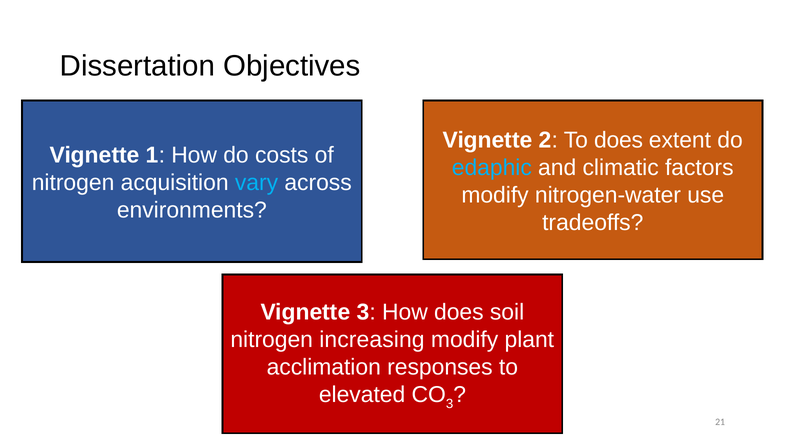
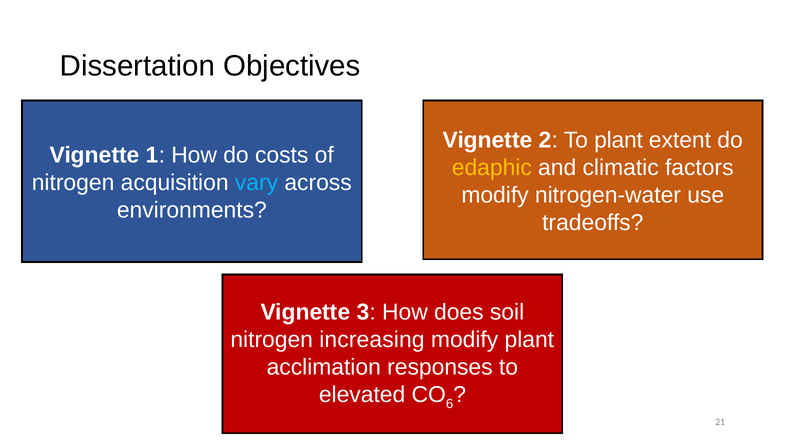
To does: does -> plant
edaphic colour: light blue -> yellow
3 at (450, 403): 3 -> 6
